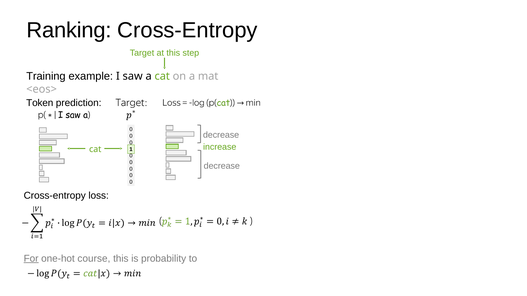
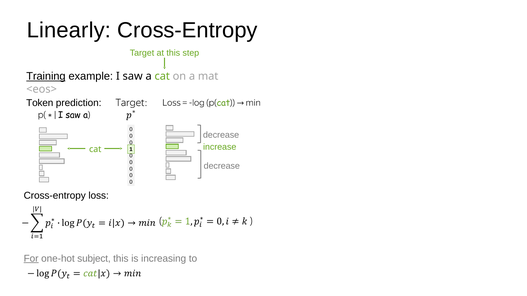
Ranking: Ranking -> Linearly
Training underline: none -> present
course: course -> subject
probability: probability -> increasing
